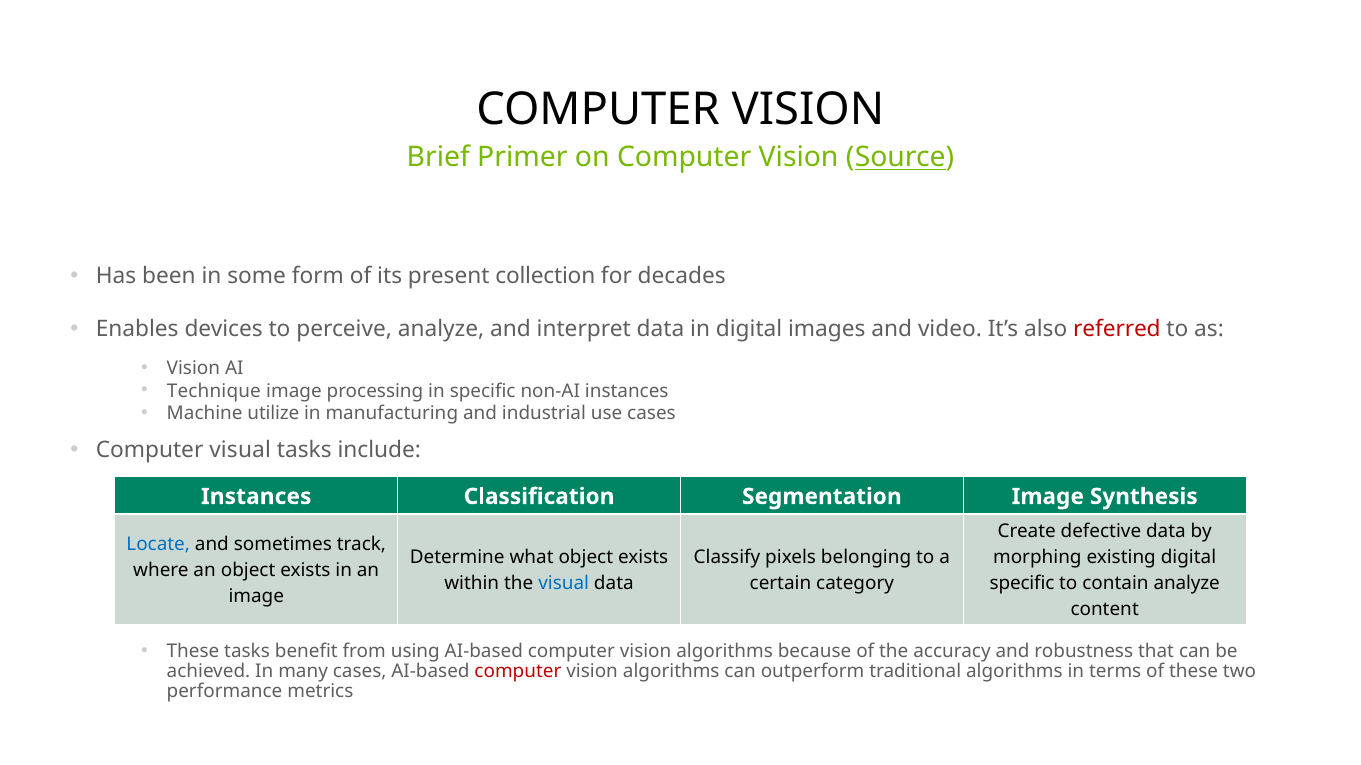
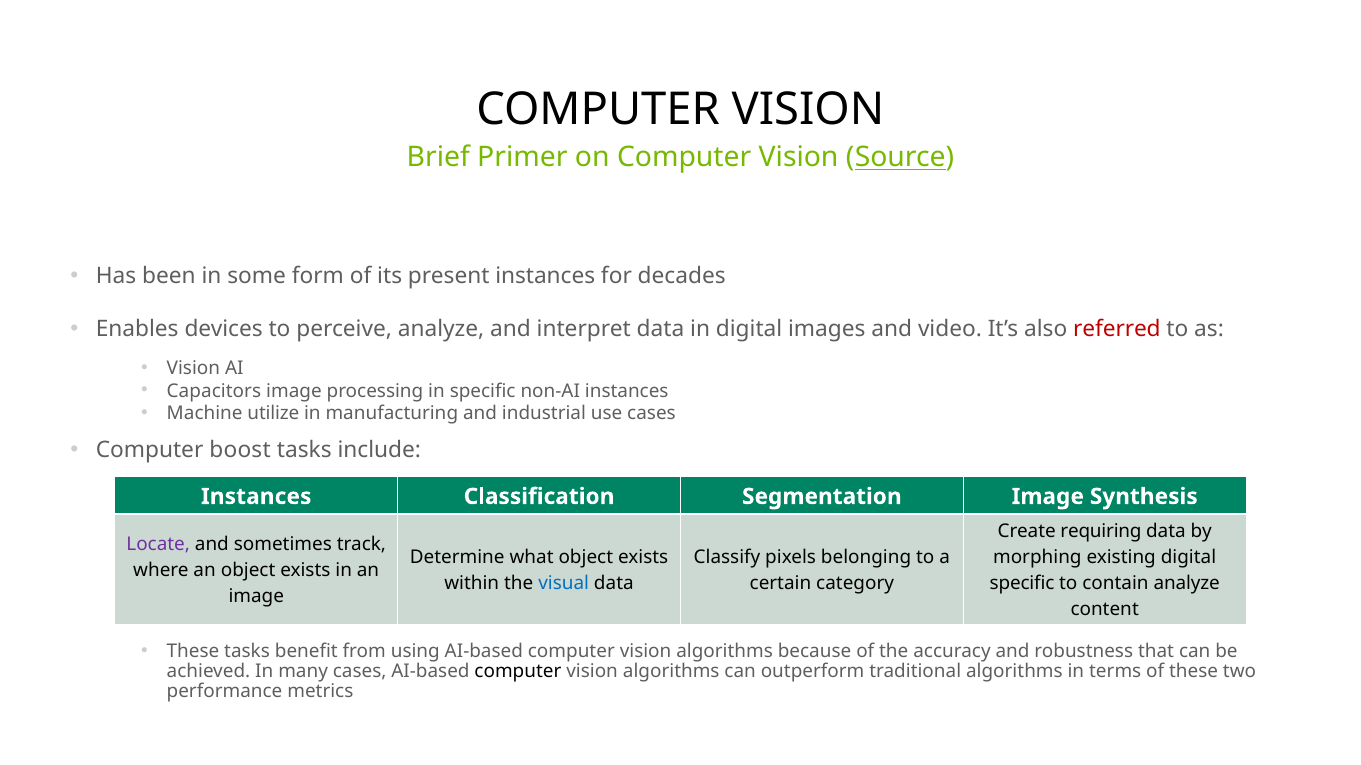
present collection: collection -> instances
Technique: Technique -> Capacitors
Computer visual: visual -> boost
defective: defective -> requiring
Locate colour: blue -> purple
computer at (518, 672) colour: red -> black
